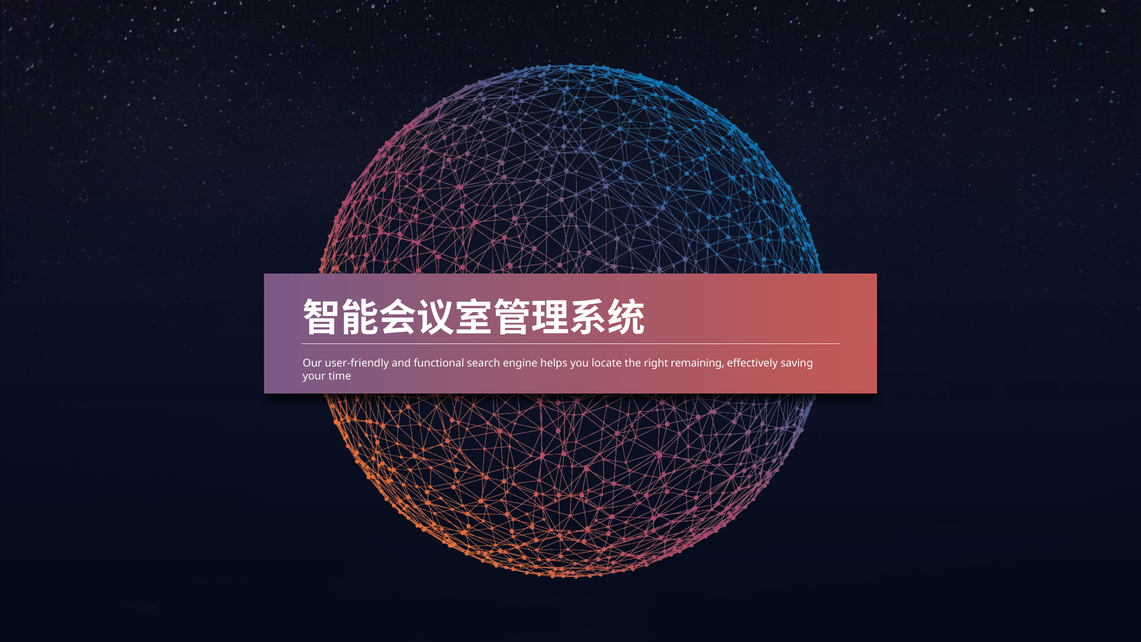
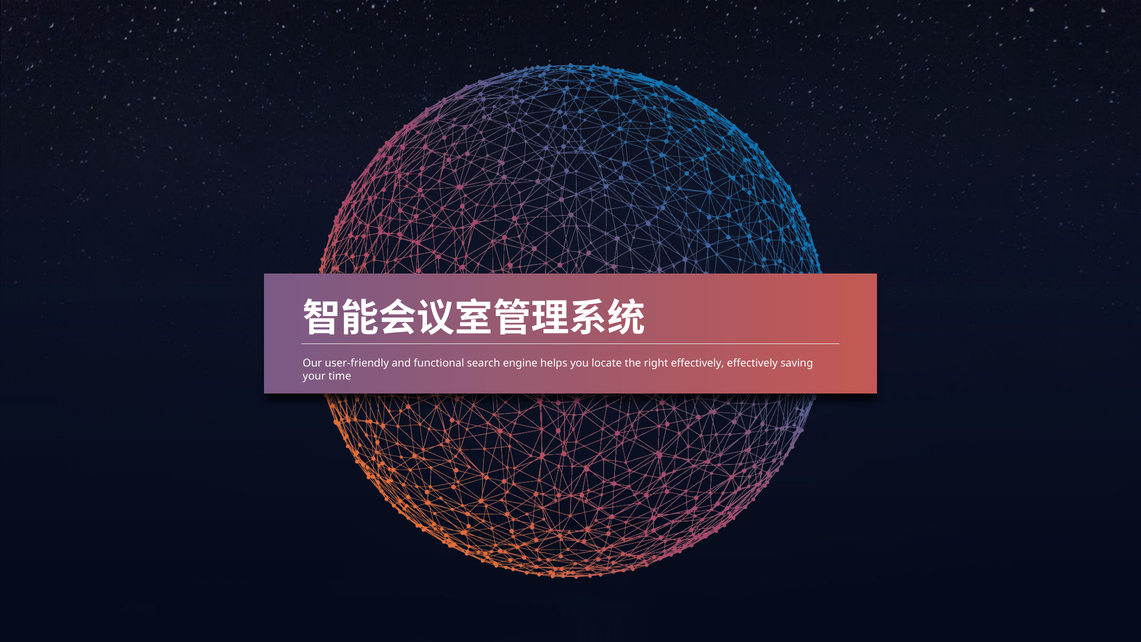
right remaining: remaining -> effectively
